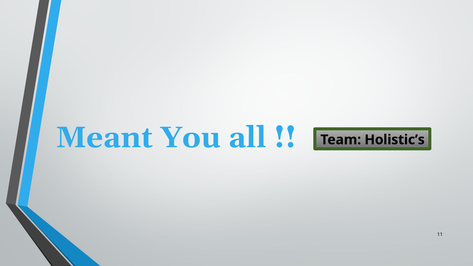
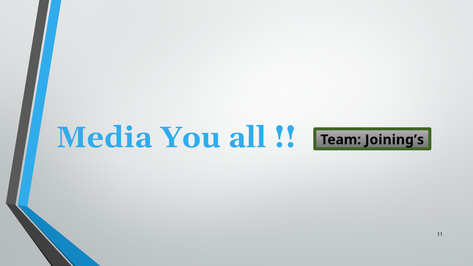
Meant: Meant -> Media
Holistic’s: Holistic’s -> Joining’s
